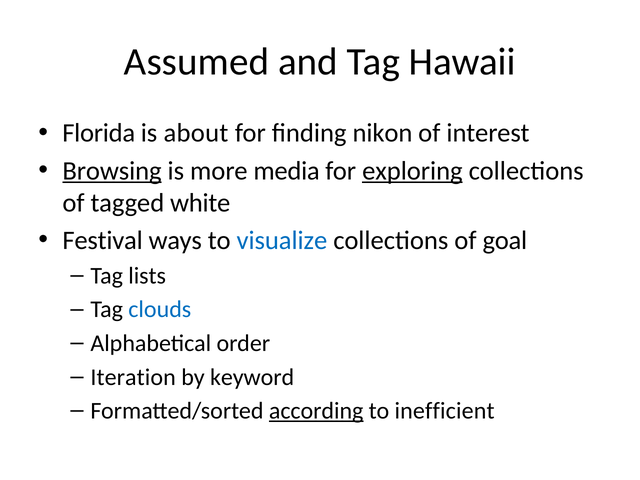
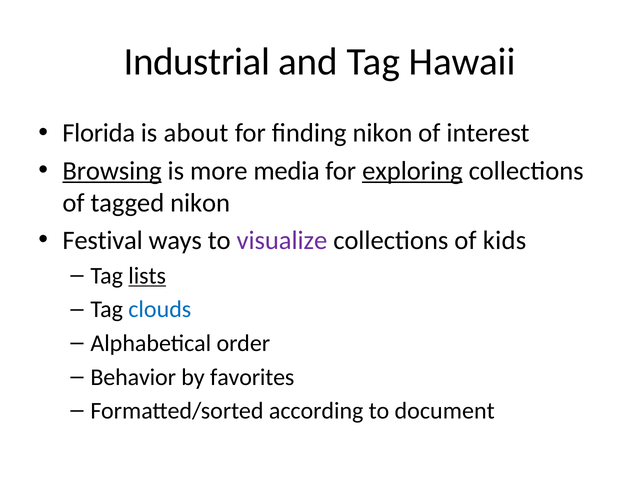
Assumed: Assumed -> Industrial
tagged white: white -> nikon
visualize colour: blue -> purple
goal: goal -> kids
lists underline: none -> present
Iteration: Iteration -> Behavior
keyword: keyword -> favorites
according underline: present -> none
inefficient: inefficient -> document
